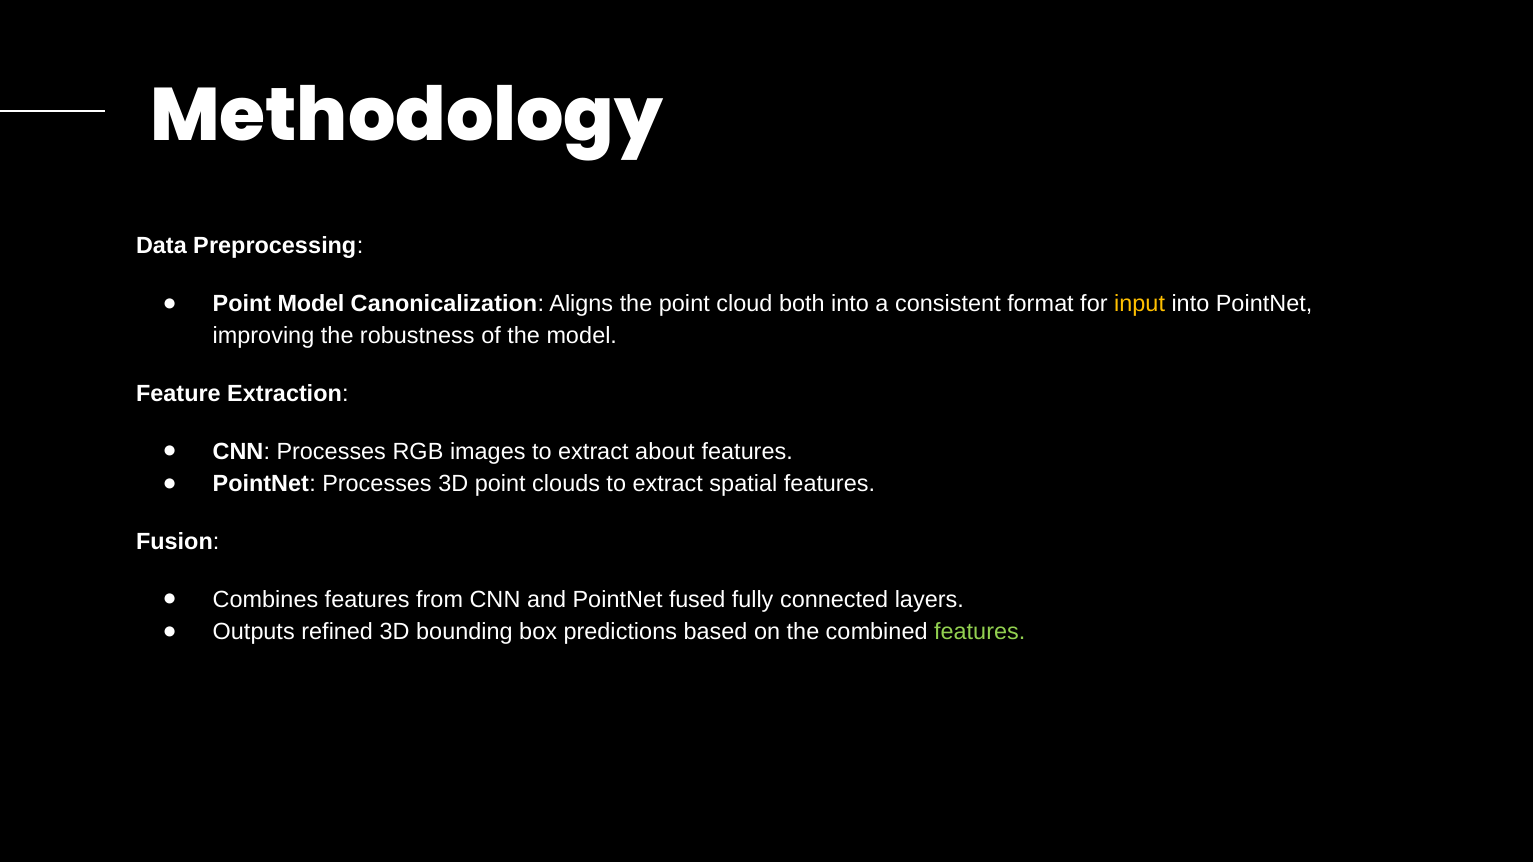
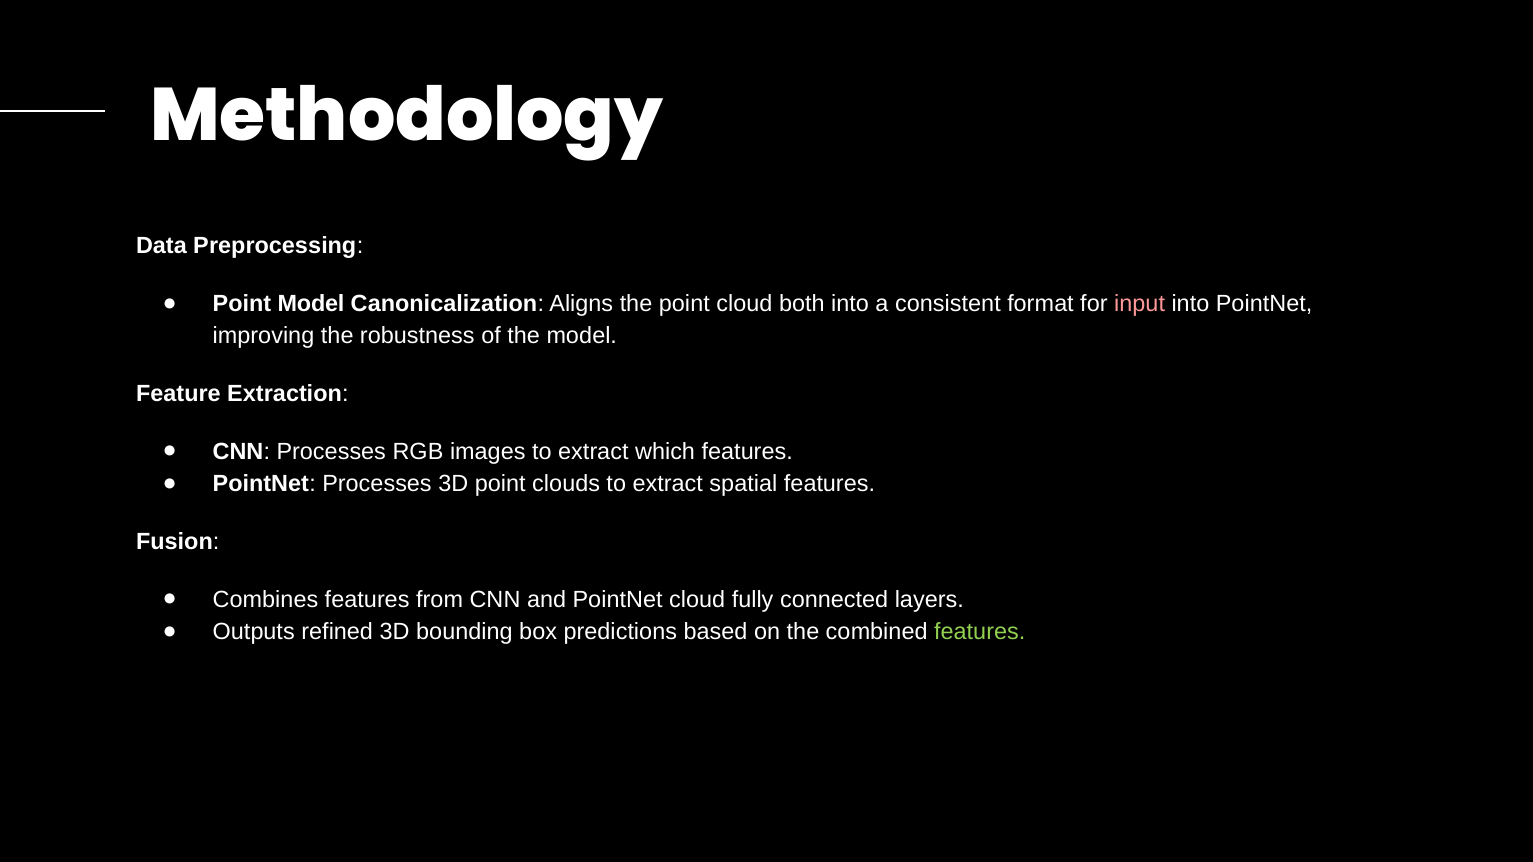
input colour: yellow -> pink
about: about -> which
PointNet fused: fused -> cloud
